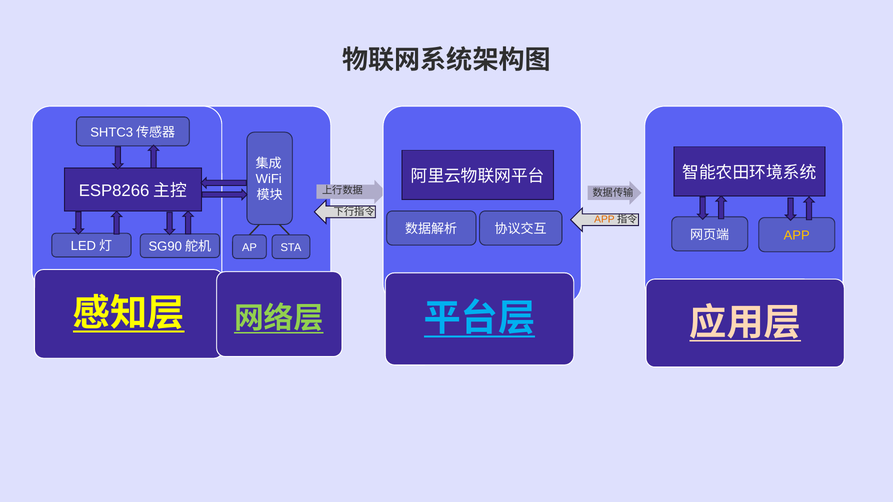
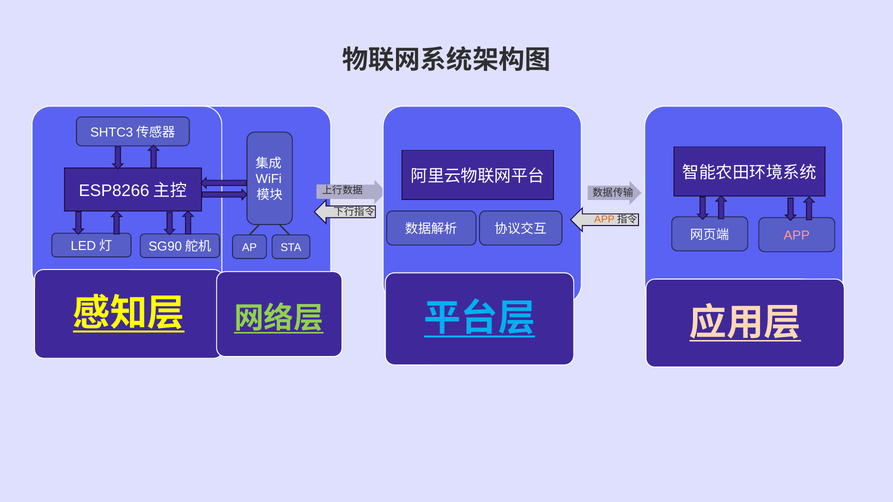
APP at (797, 236) colour: yellow -> pink
